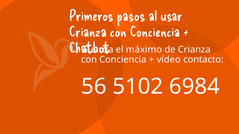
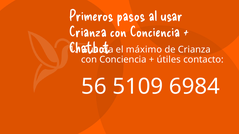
vídeo: vídeo -> útiles
5102: 5102 -> 5109
